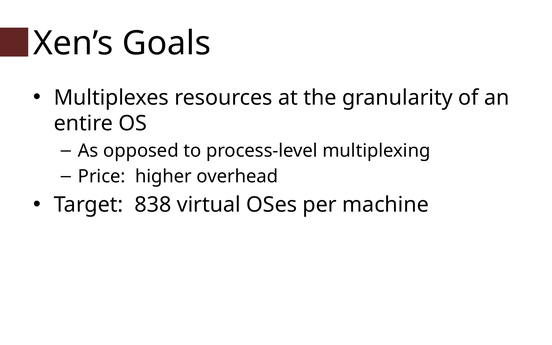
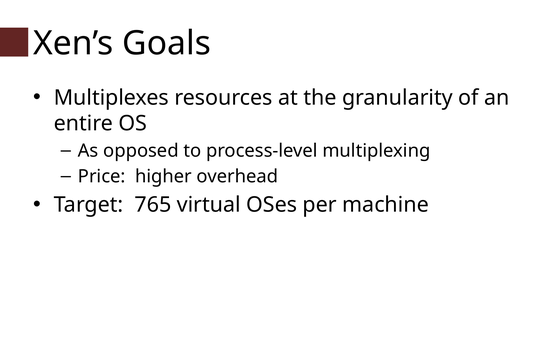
838: 838 -> 765
